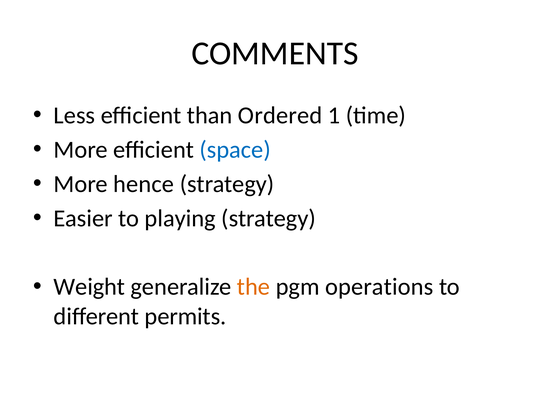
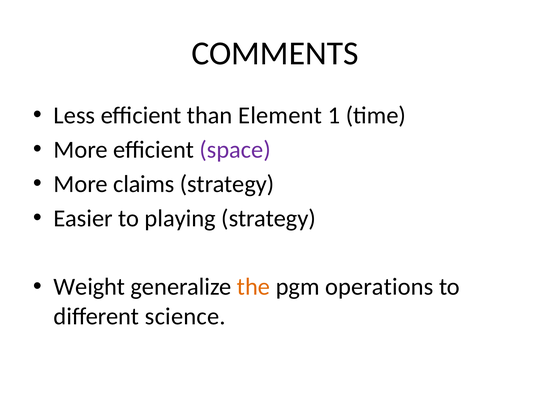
Ordered: Ordered -> Element
space colour: blue -> purple
hence: hence -> claims
permits: permits -> science
